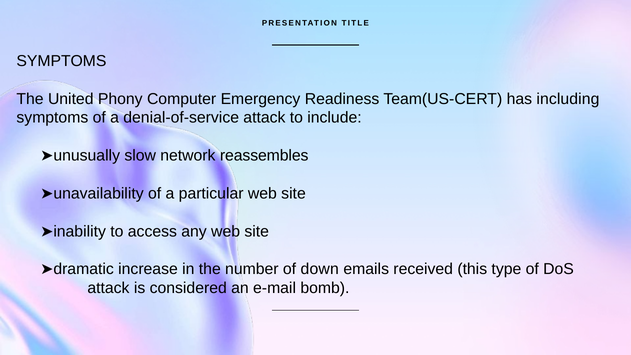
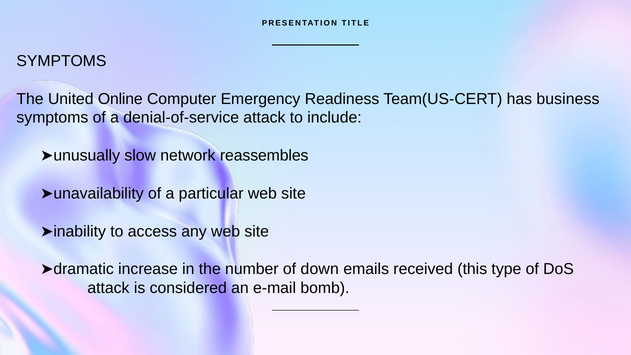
Phony: Phony -> Online
including: including -> business
